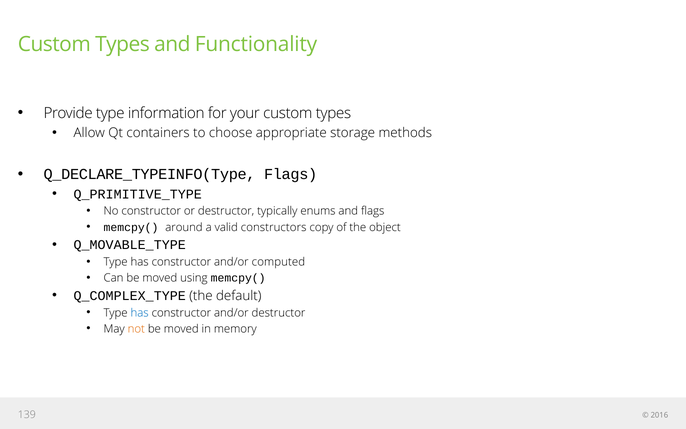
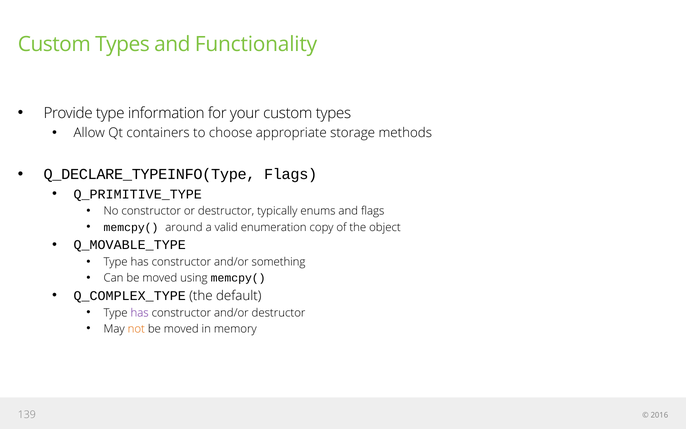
constructors: constructors -> enumeration
computed: computed -> something
has at (140, 313) colour: blue -> purple
